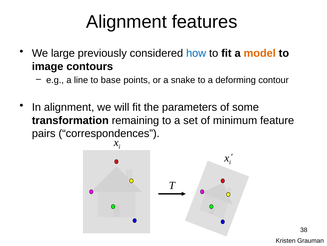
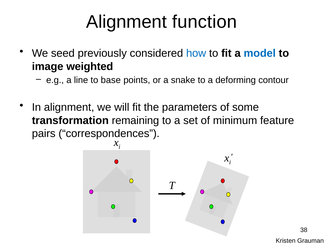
features: features -> function
large: large -> seed
model colour: orange -> blue
contours: contours -> weighted
